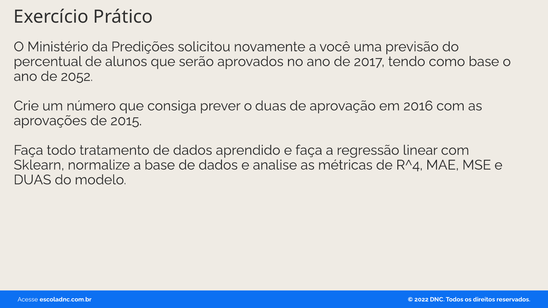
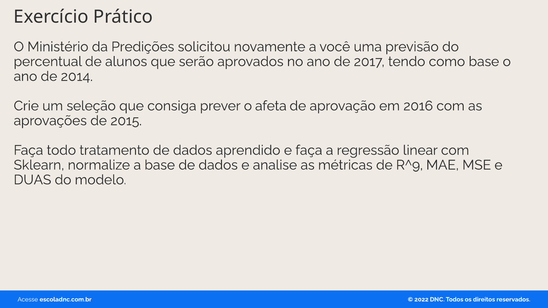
2052: 2052 -> 2014
número: número -> seleção
o duas: duas -> afeta
R^4: R^4 -> R^9
